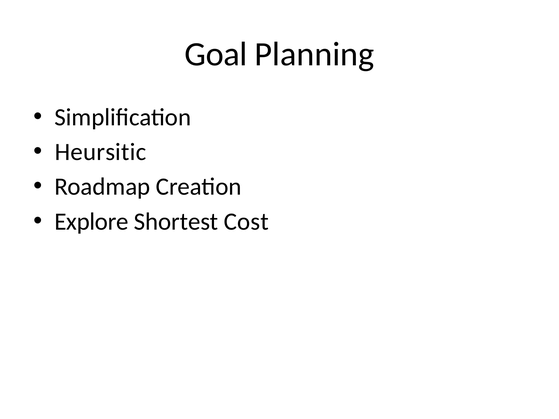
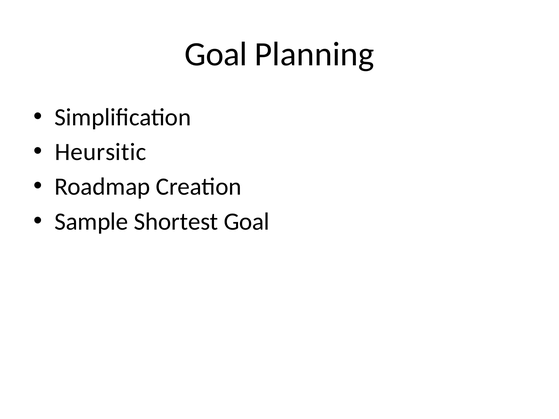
Explore: Explore -> Sample
Shortest Cost: Cost -> Goal
